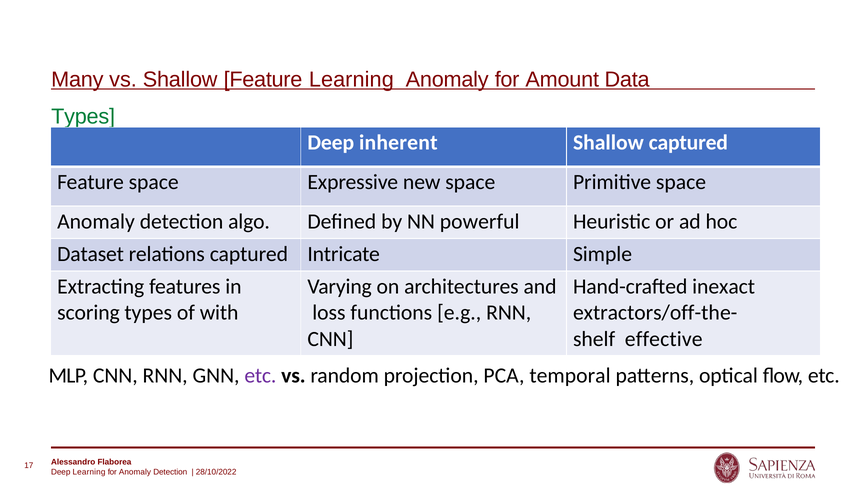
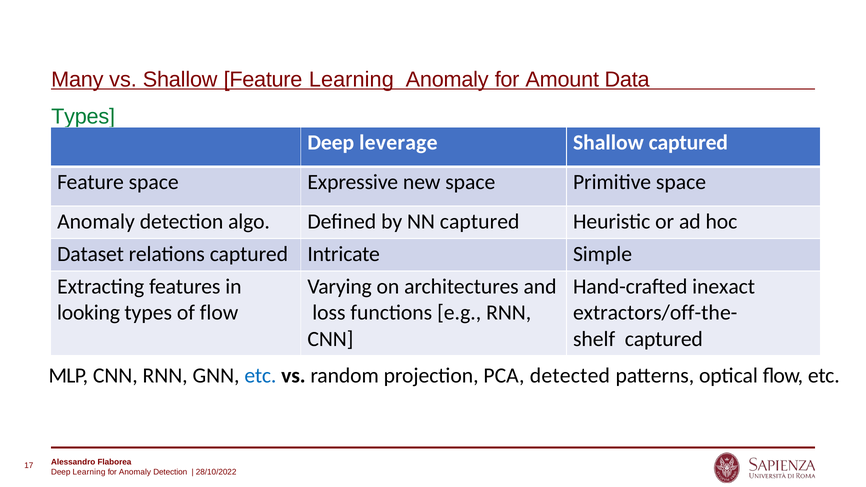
inherent: inherent -> leverage
NN powerful: powerful -> captured
scoring: scoring -> looking
of with: with -> flow
effective at (664, 339): effective -> captured
etc at (260, 376) colour: purple -> blue
temporal: temporal -> detected
